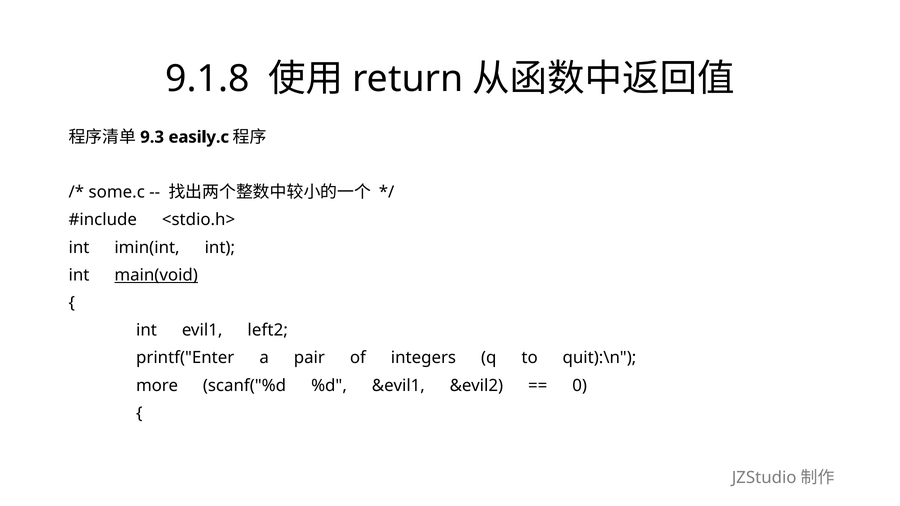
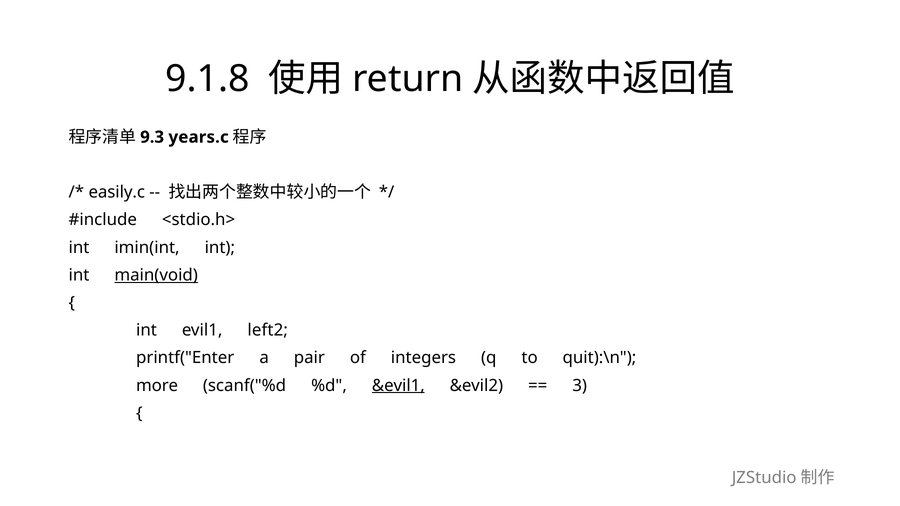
easily.c: easily.c -> years.c
some.c: some.c -> easily.c
&evil1 underline: none -> present
0: 0 -> 3
